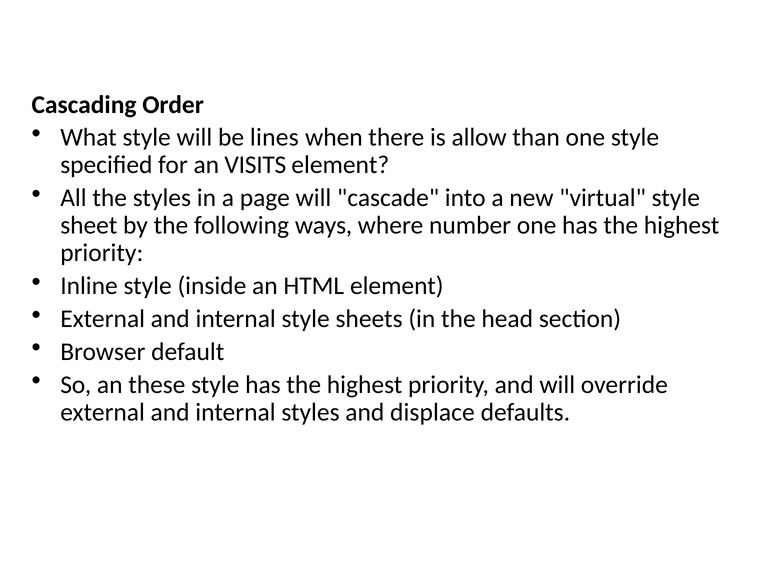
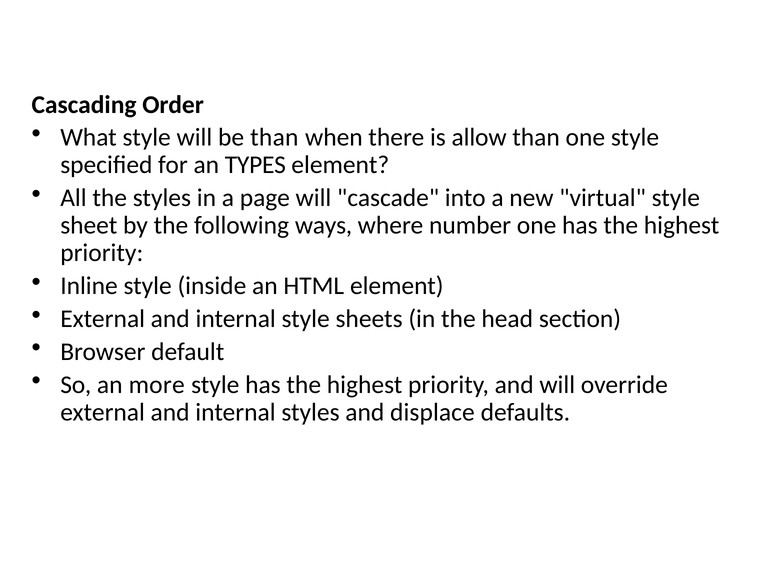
be lines: lines -> than
VISITS: VISITS -> TYPES
these: these -> more
